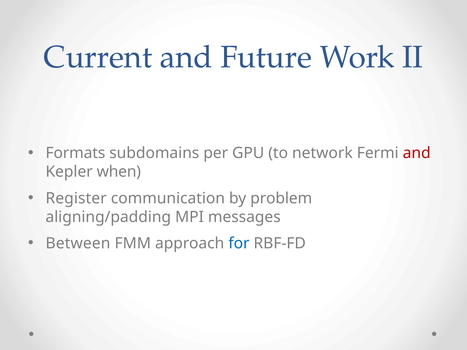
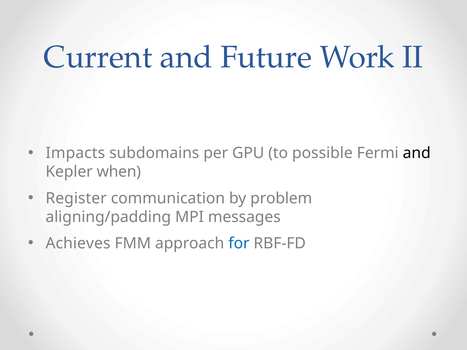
Formats: Formats -> Impacts
network: network -> possible
and at (417, 153) colour: red -> black
Between: Between -> Achieves
